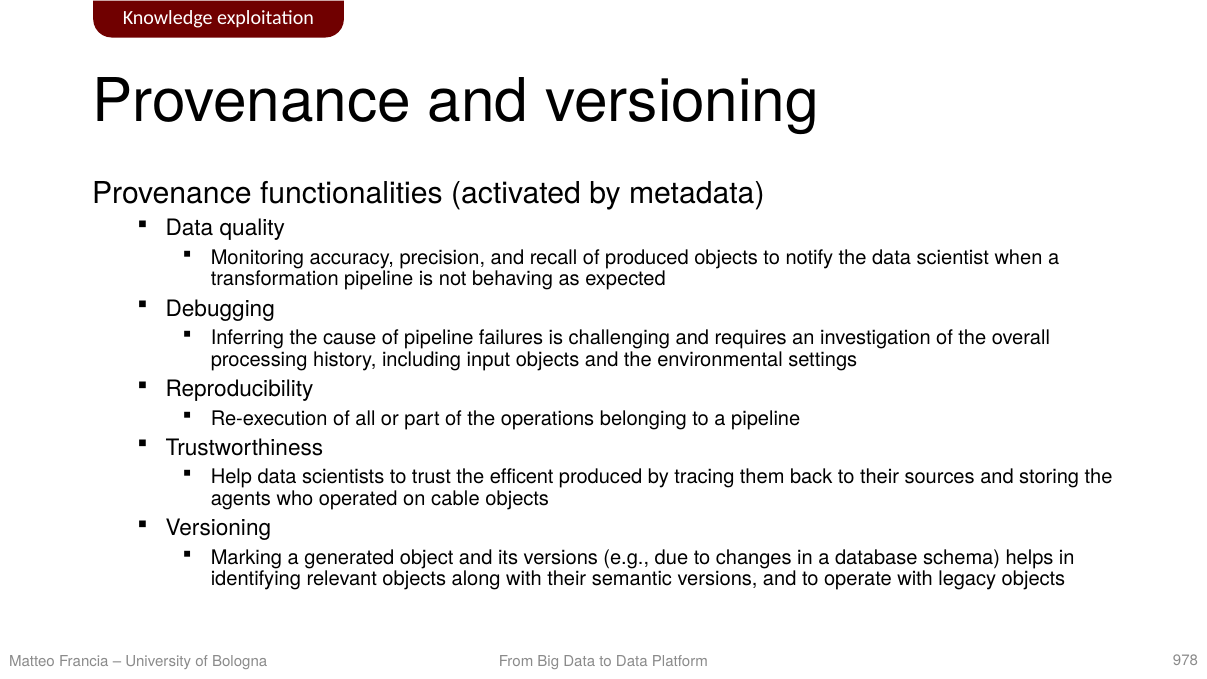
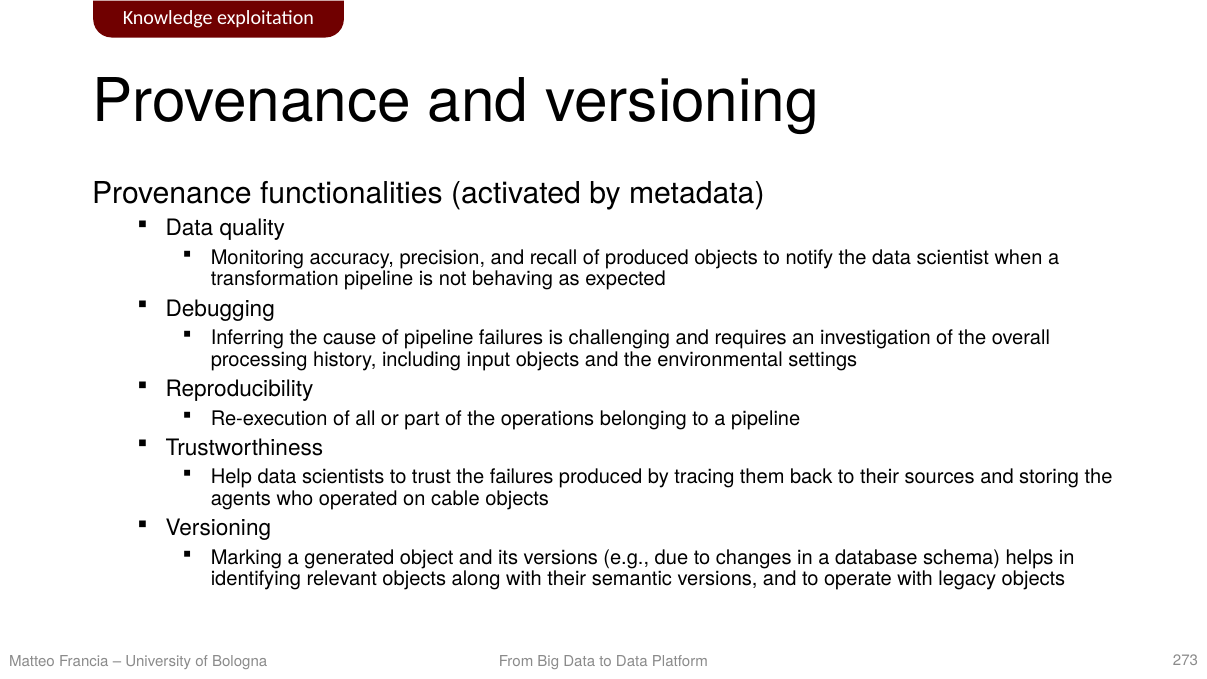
the efficent: efficent -> failures
978: 978 -> 273
